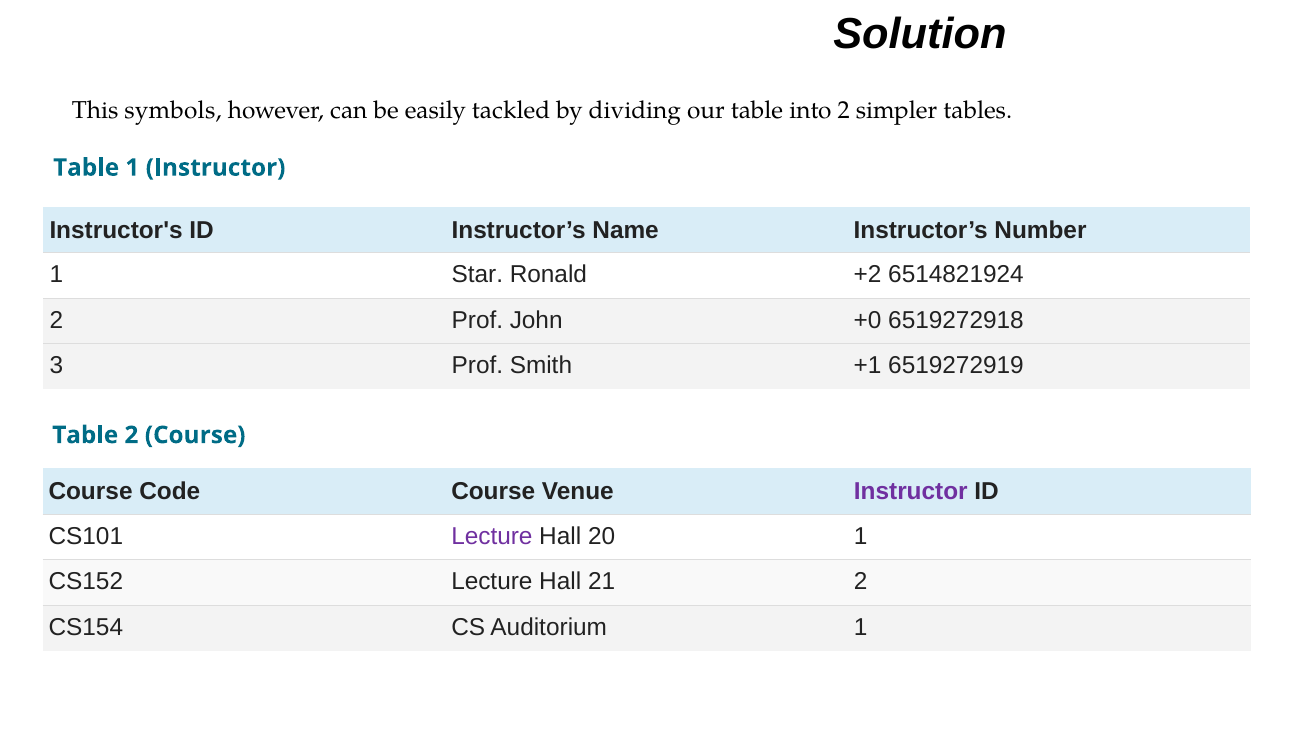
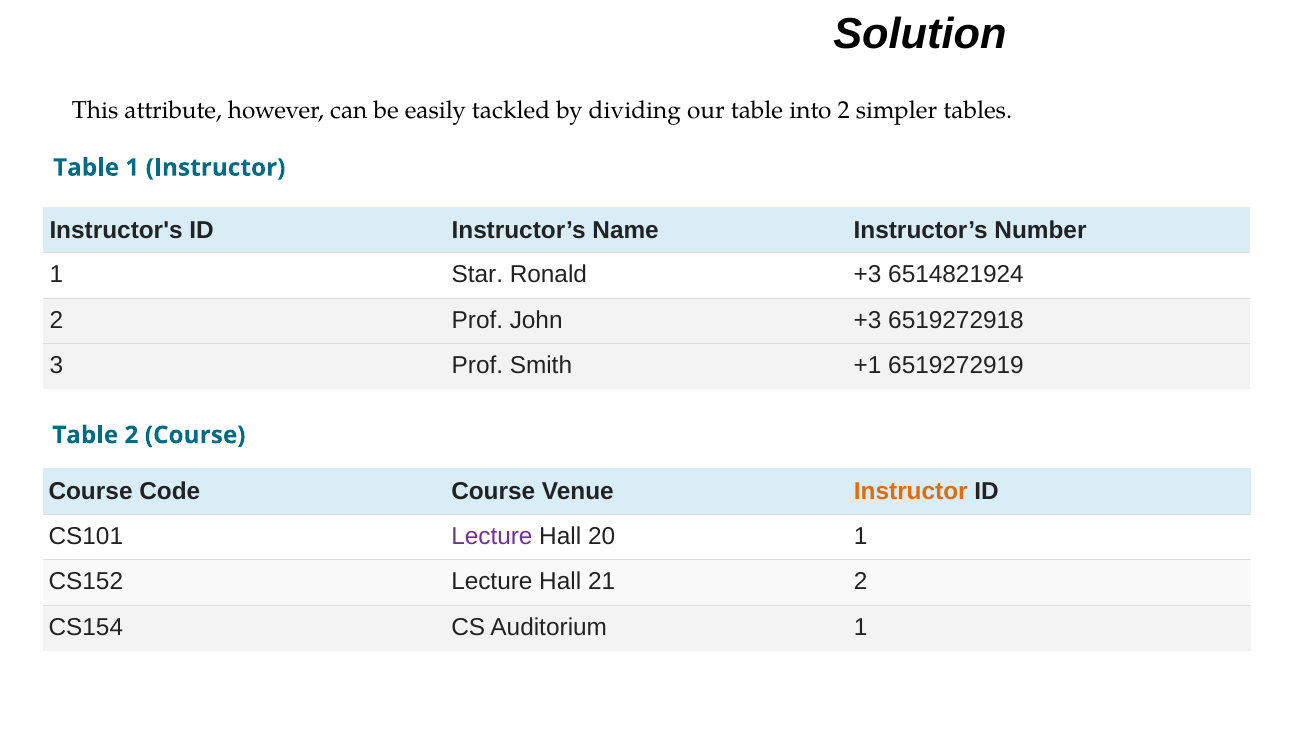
symbols: symbols -> attribute
Ronald +2: +2 -> +3
John +0: +0 -> +3
Instructor at (911, 492) colour: purple -> orange
